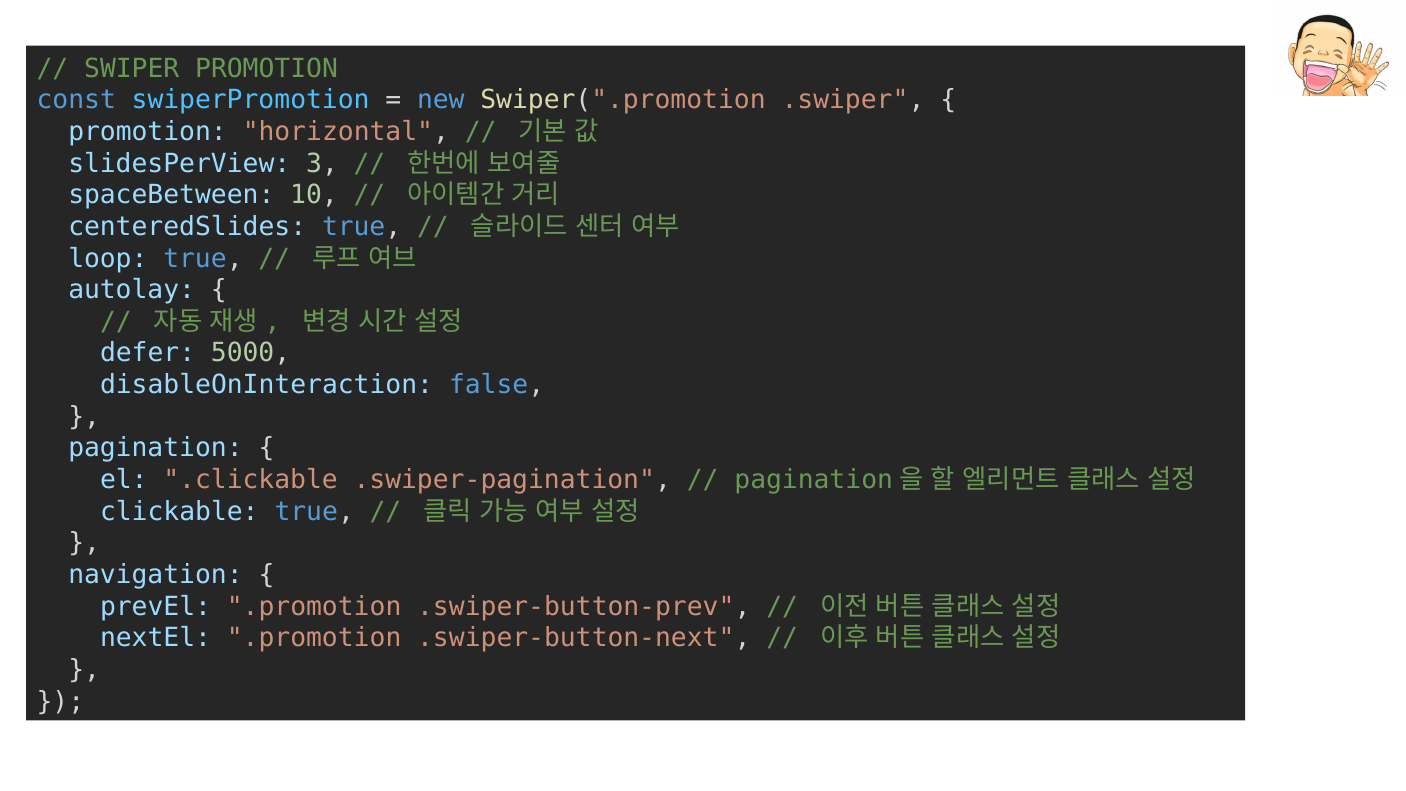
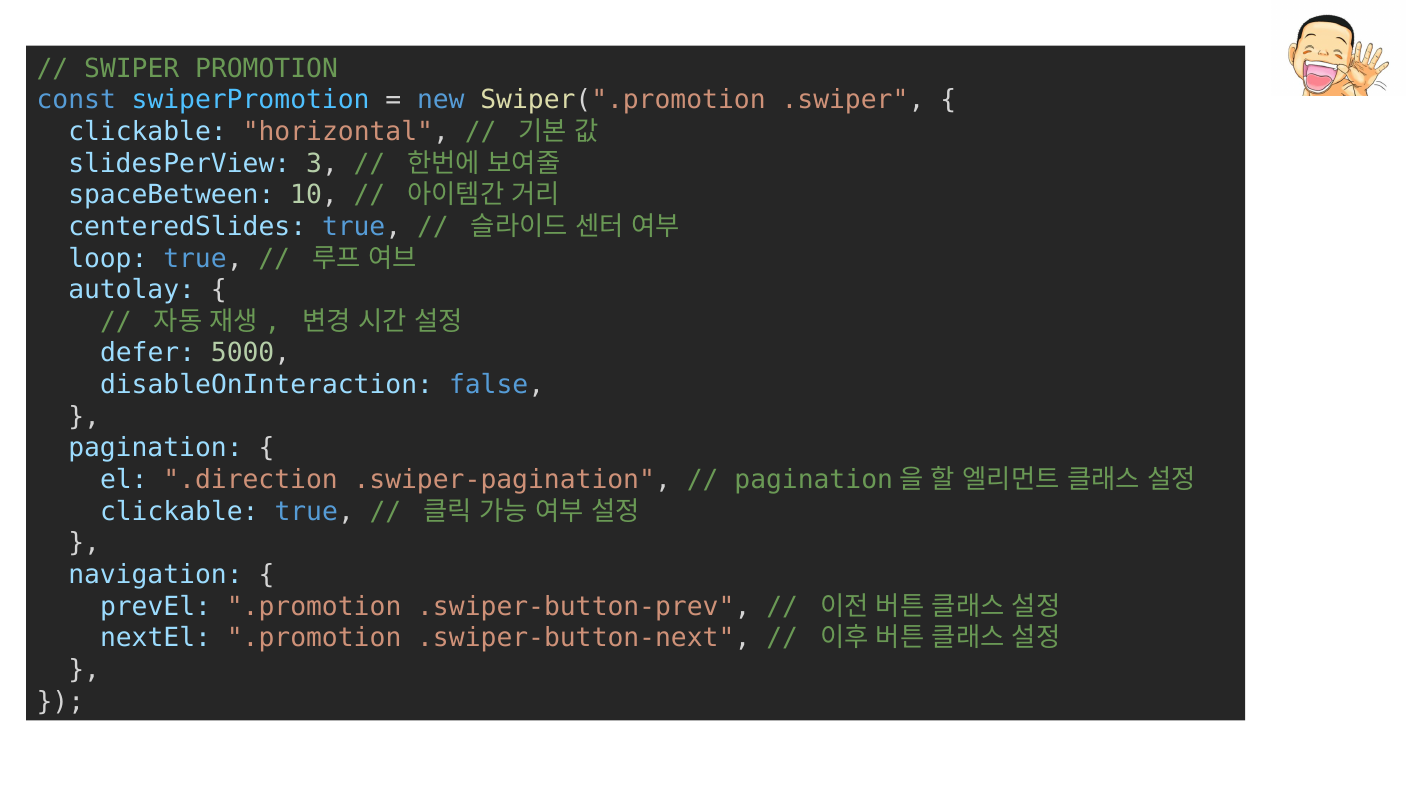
promotion at (148, 132): promotion -> clickable
.clickable: .clickable -> .direction
